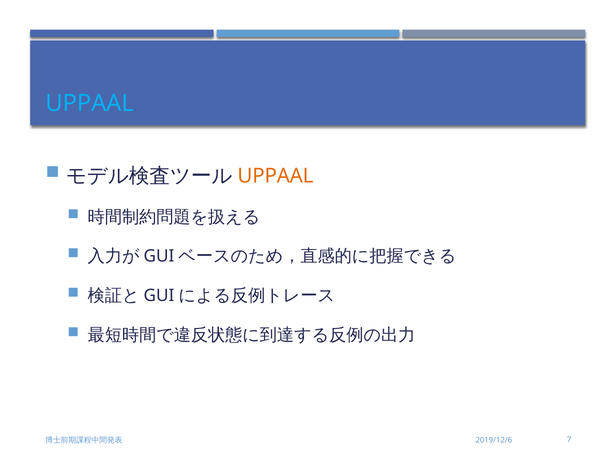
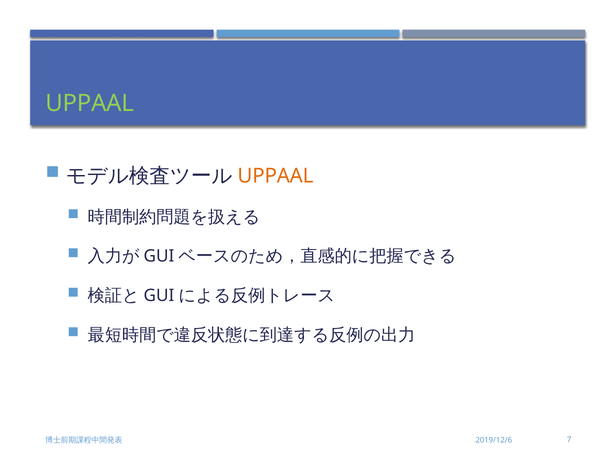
UPPAAL at (90, 103) colour: light blue -> light green
